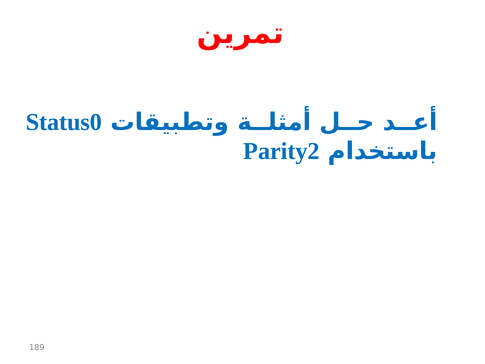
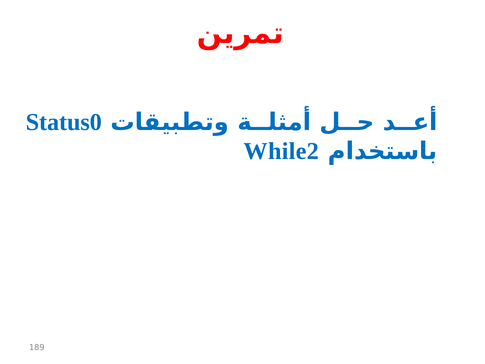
Parity2: Parity2 -> While2
